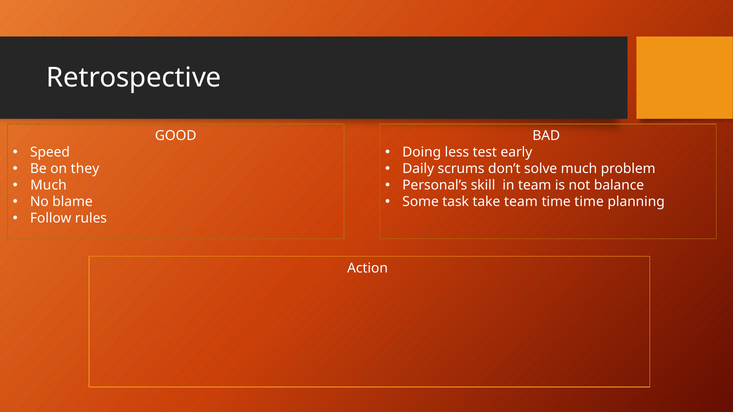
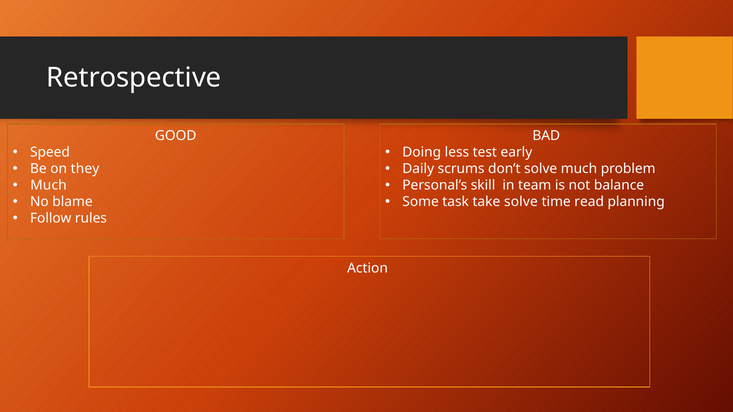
take team: team -> solve
time time: time -> read
